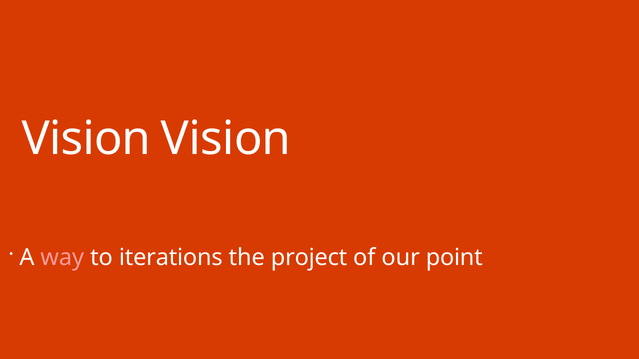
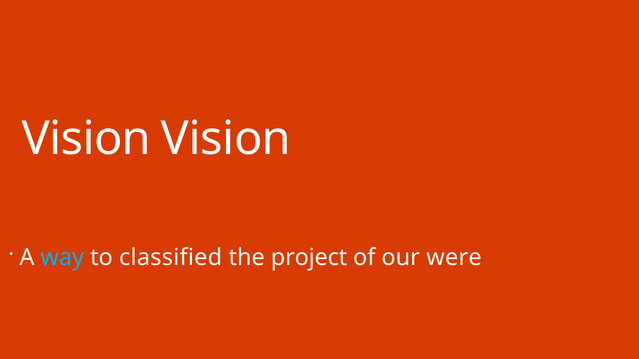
way colour: pink -> light blue
iterations: iterations -> classified
point: point -> were
